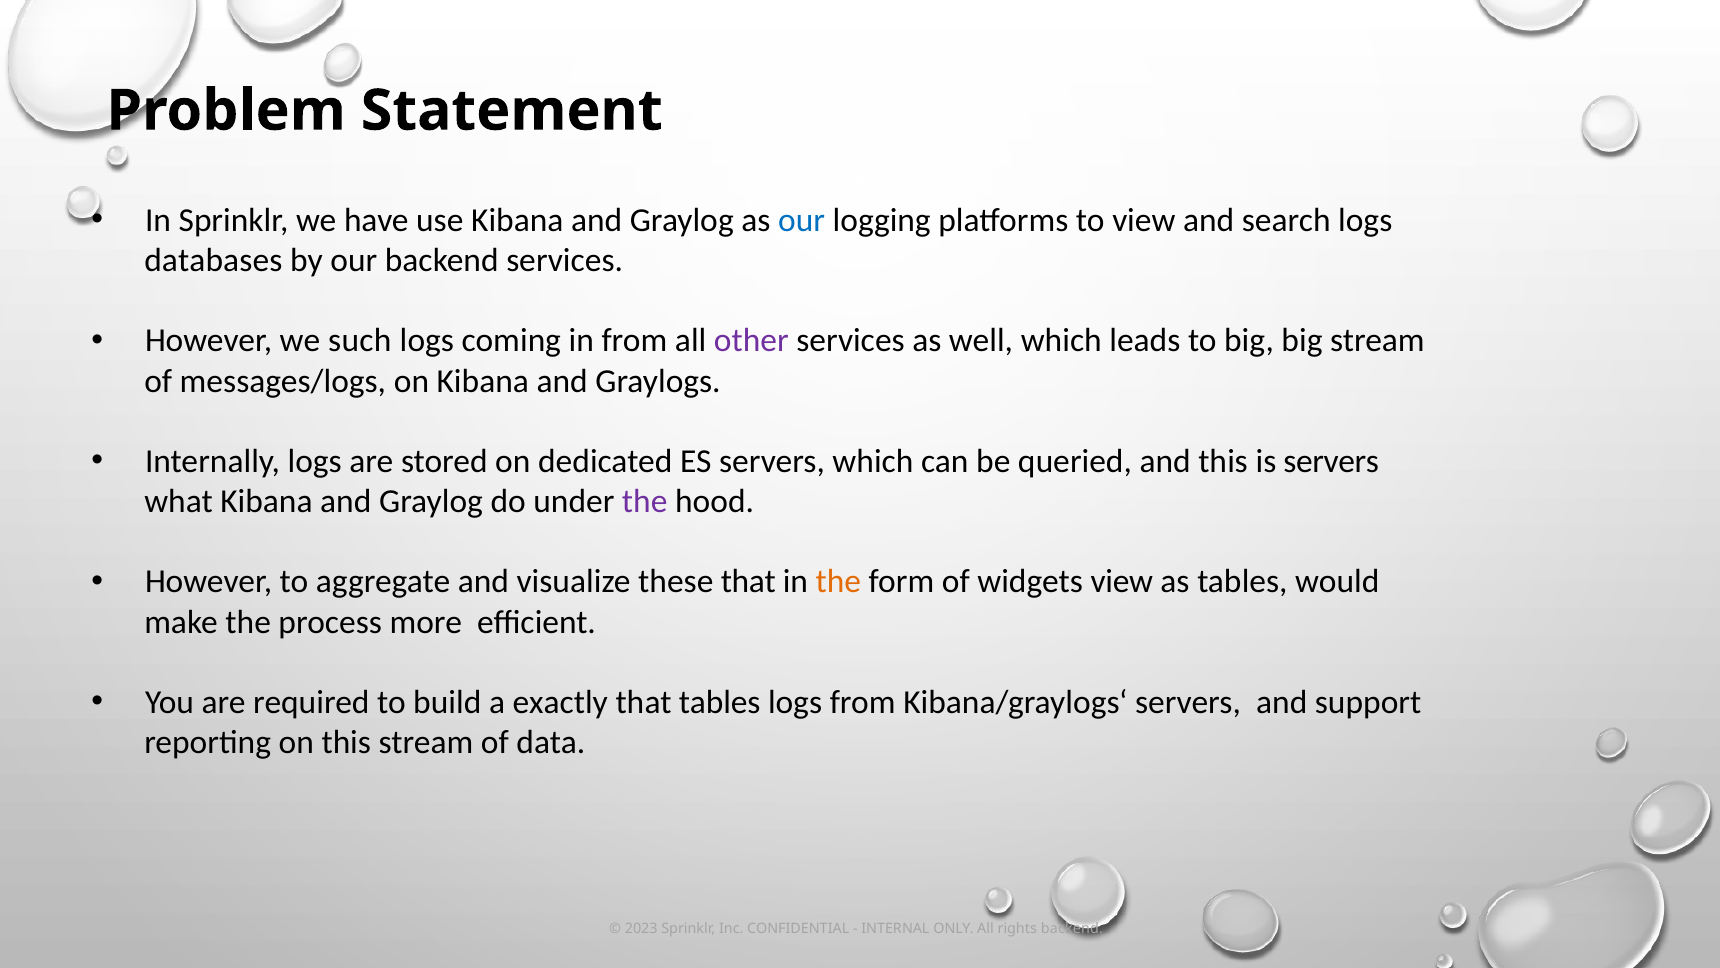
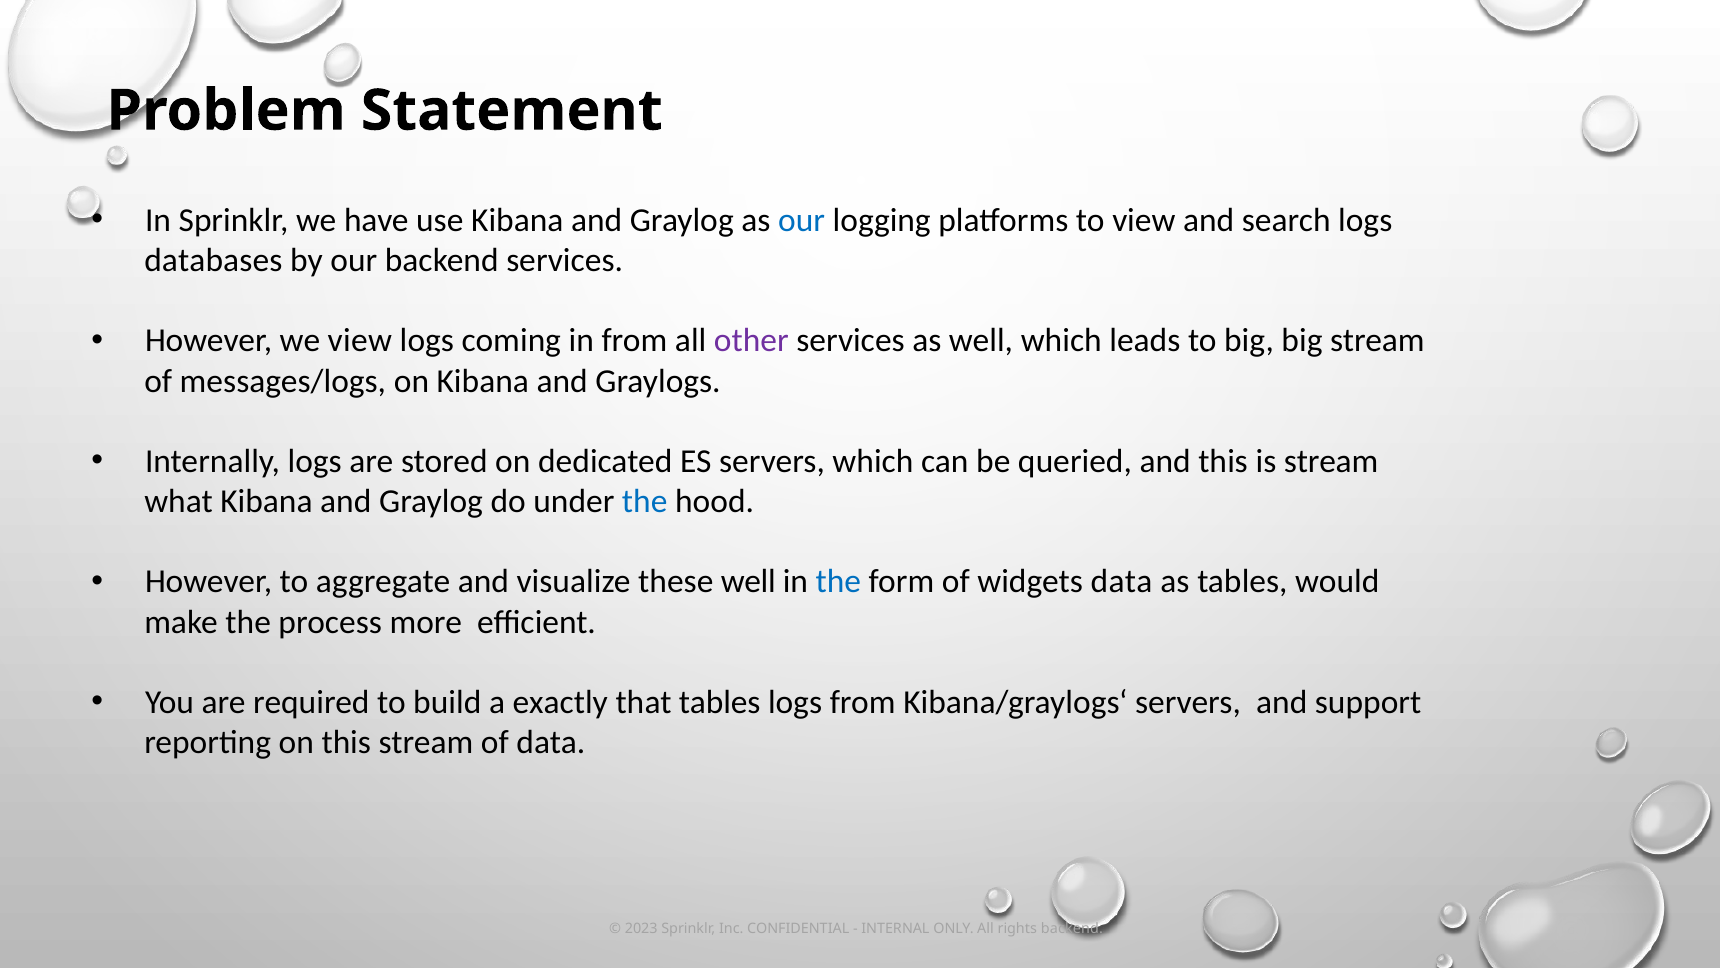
we such: such -> view
is servers: servers -> stream
the at (645, 501) colour: purple -> blue
these that: that -> well
the at (838, 582) colour: orange -> blue
widgets view: view -> data
